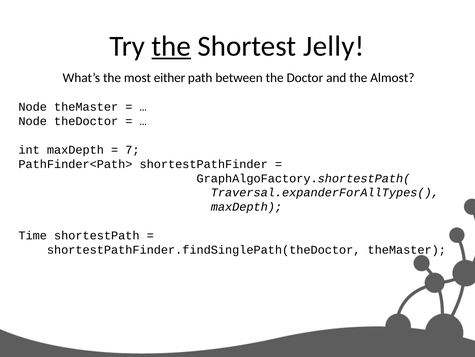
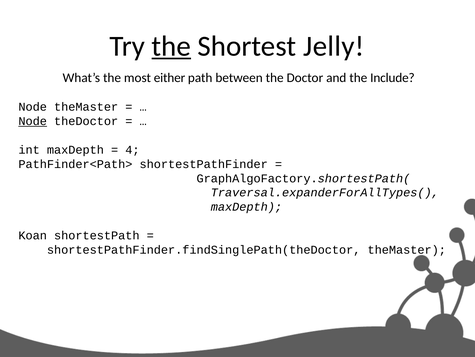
Almost: Almost -> Include
Node at (33, 121) underline: none -> present
7: 7 -> 4
Time: Time -> Koan
